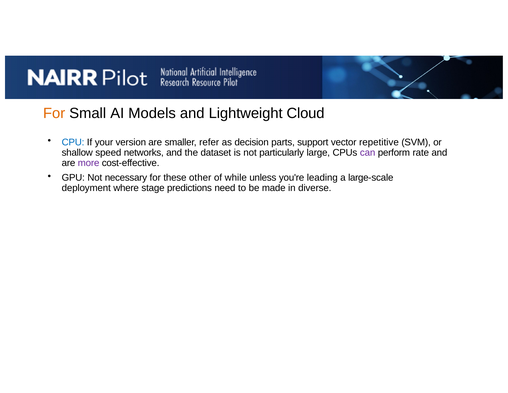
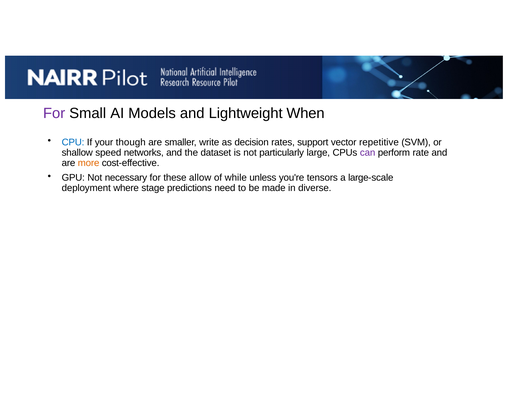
For at (54, 113) colour: orange -> purple
Cloud: Cloud -> When
version: version -> though
refer: refer -> write
parts: parts -> rates
more colour: purple -> orange
other: other -> allow
leading: leading -> tensors
